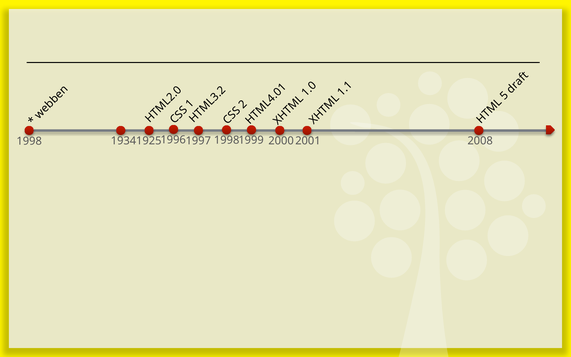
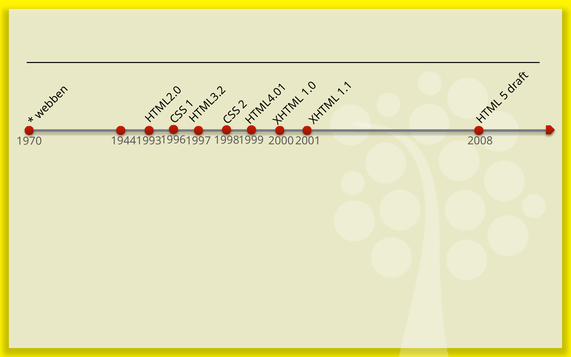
1934: 1934 -> 1944
1925: 1925 -> 1993
1998 at (29, 141): 1998 -> 1970
